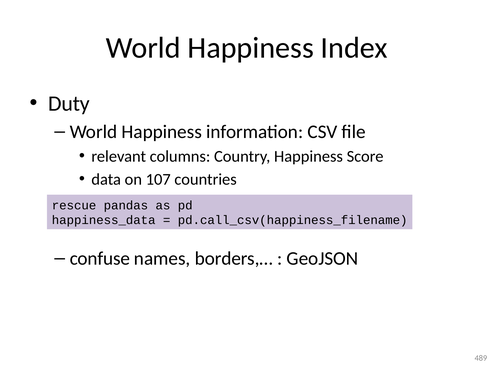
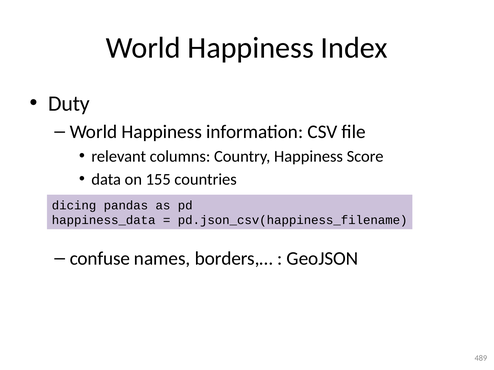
107: 107 -> 155
rescue: rescue -> dicing
pd.call_csv(happiness_filename: pd.call_csv(happiness_filename -> pd.json_csv(happiness_filename
